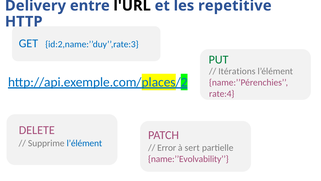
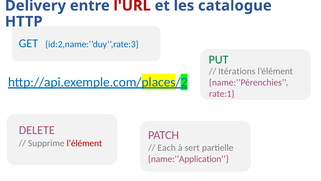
l'URL colour: black -> red
repetitive: repetitive -> catalogue
rate:4: rate:4 -> rate:1
l’élément at (84, 143) colour: blue -> red
Error: Error -> Each
name:’’Evolvability: name:’’Evolvability -> name:’’Application
